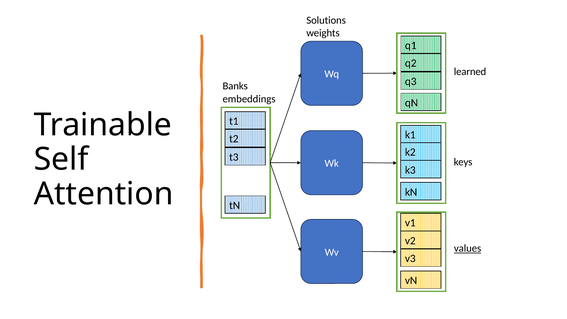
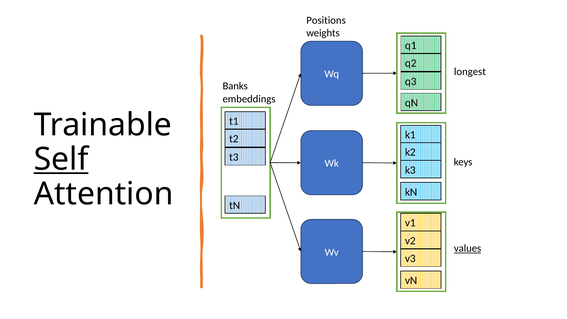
Solutions: Solutions -> Positions
learned: learned -> longest
Self underline: none -> present
